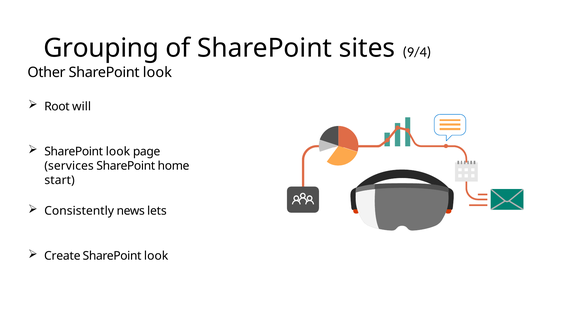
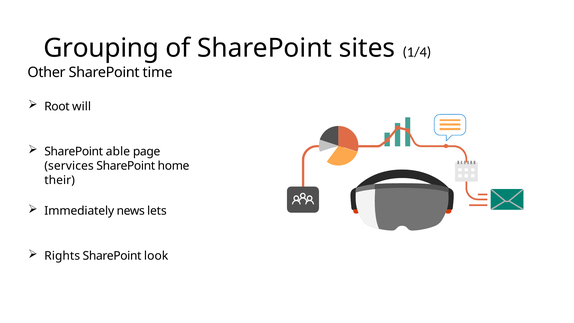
9/4: 9/4 -> 1/4
Other SharePoint look: look -> time
look at (118, 151): look -> able
start: start -> their
Consistently: Consistently -> Immediately
Create: Create -> Rights
